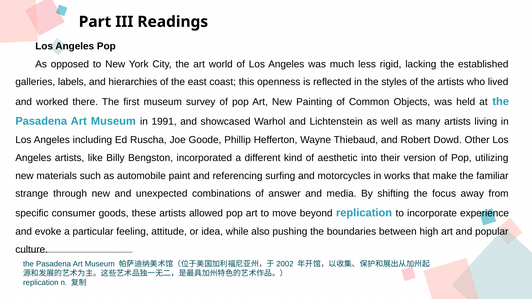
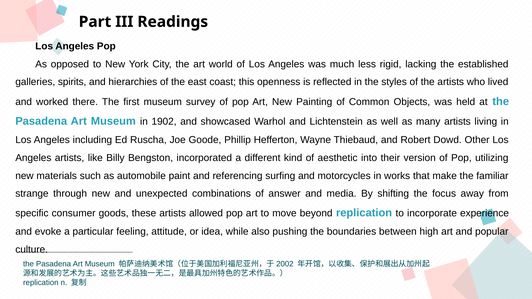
labels: labels -> spirits
1991: 1991 -> 1902
